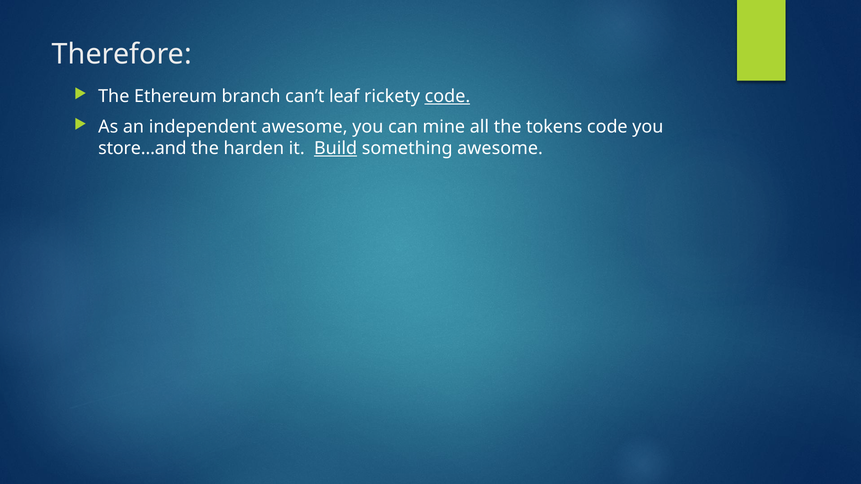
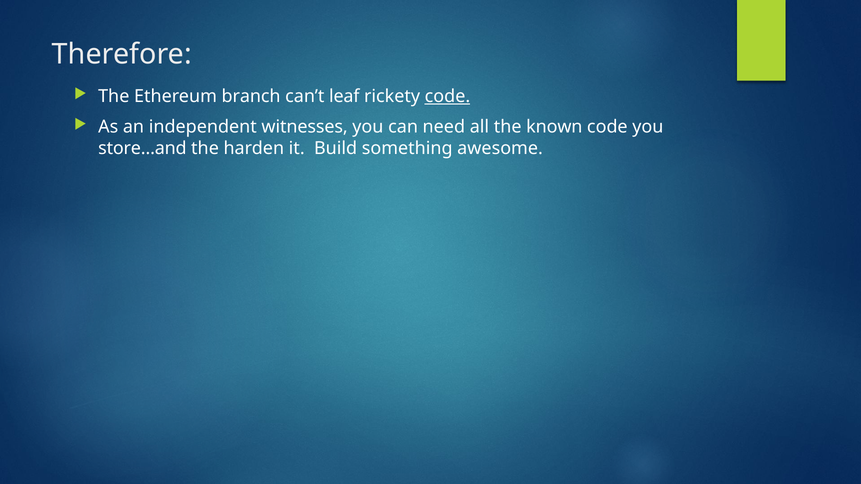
independent awesome: awesome -> witnesses
mine: mine -> need
tokens: tokens -> known
Build underline: present -> none
